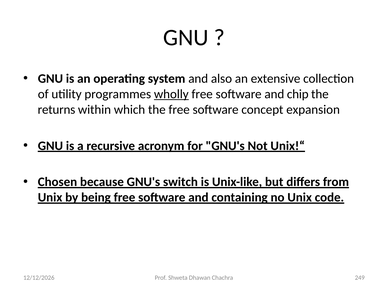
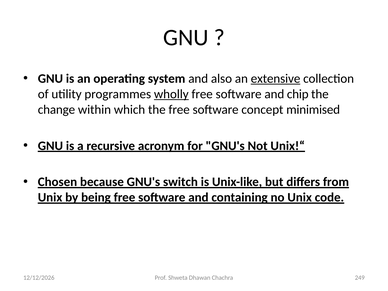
extensive underline: none -> present
returns: returns -> change
expansion: expansion -> minimised
